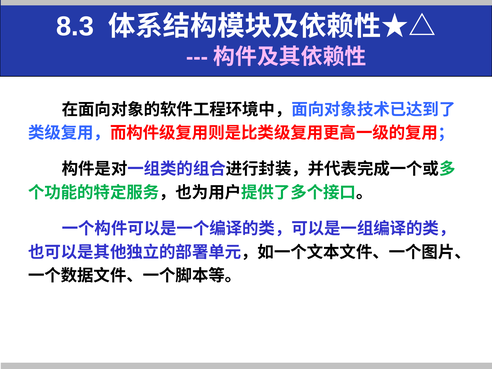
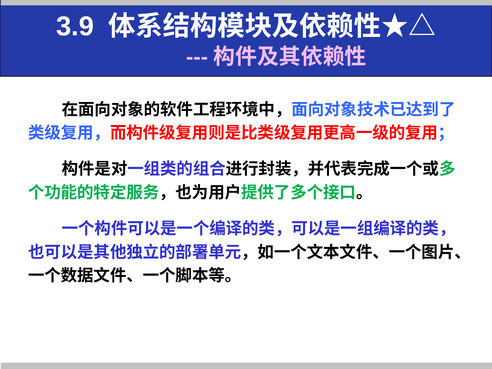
8.3: 8.3 -> 3.9
